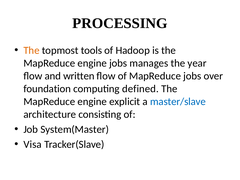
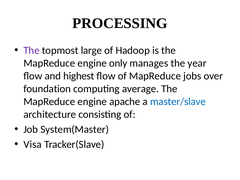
The at (31, 50) colour: orange -> purple
tools: tools -> large
engine jobs: jobs -> only
written: written -> highest
defined: defined -> average
explicit: explicit -> apache
